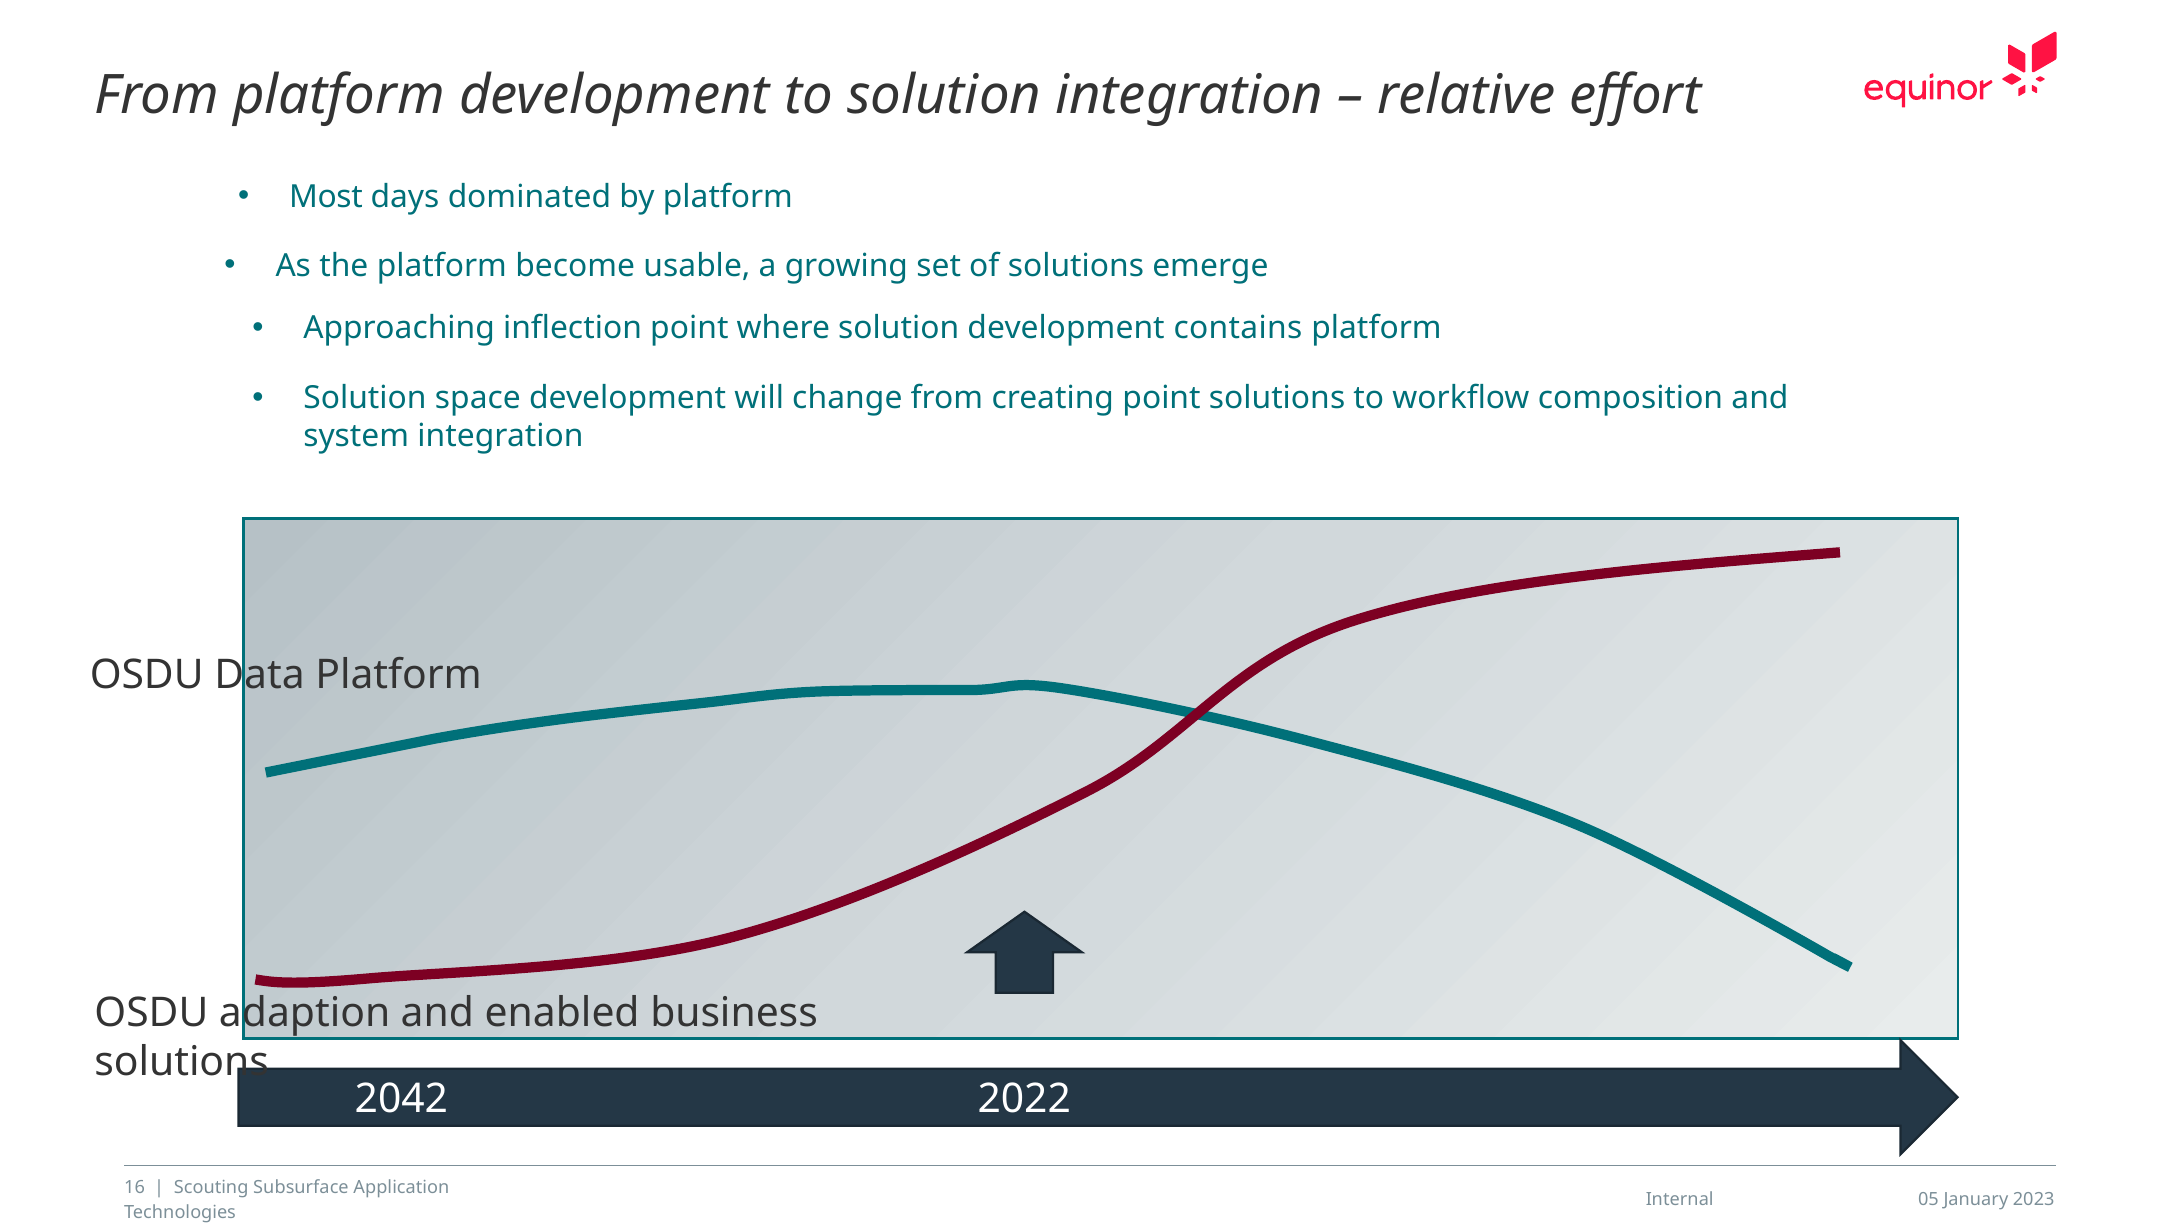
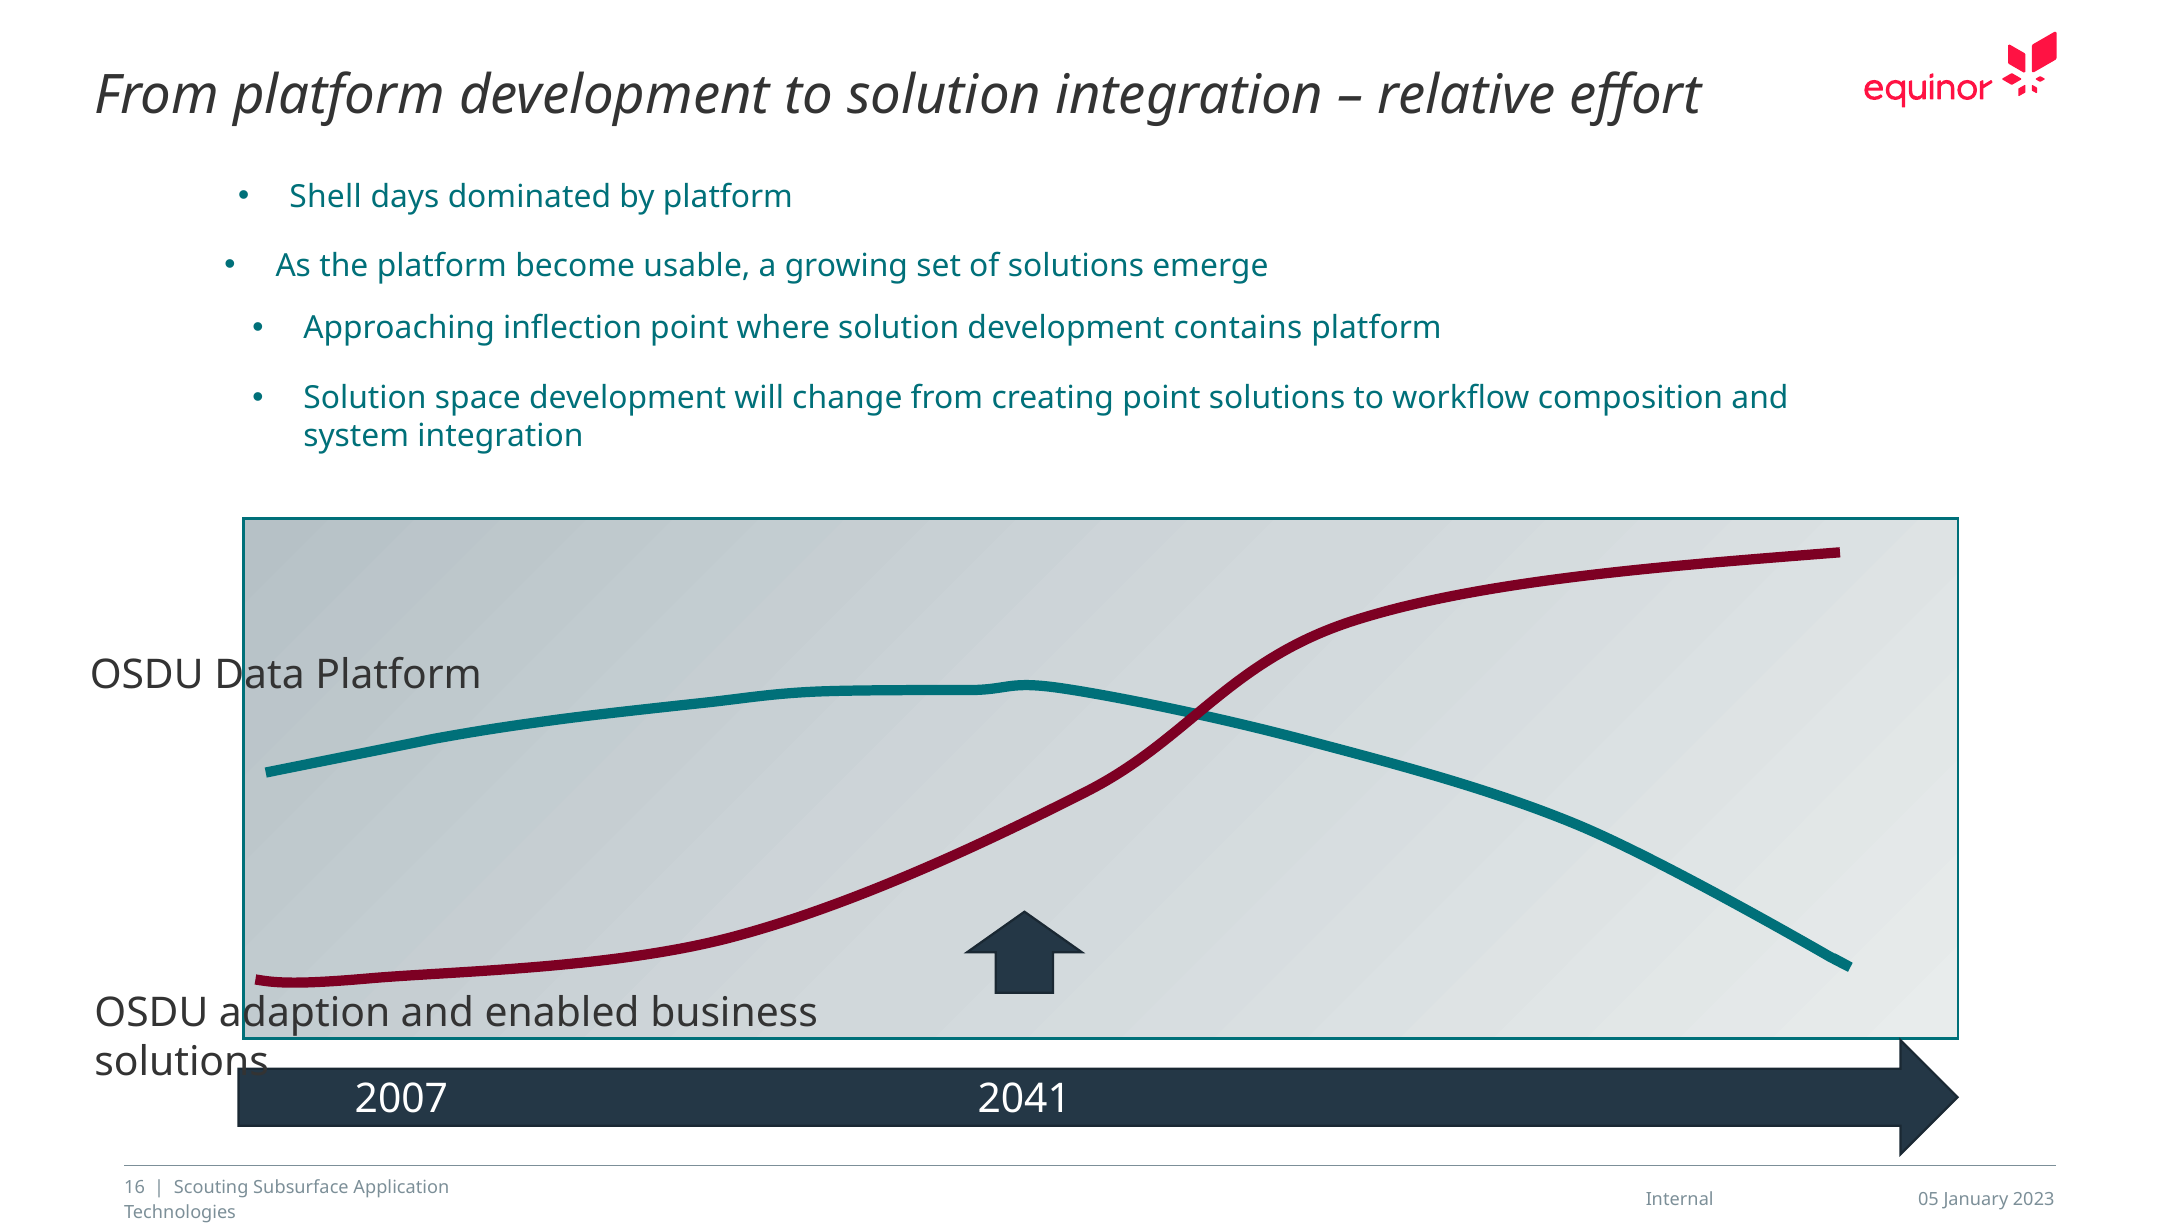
Most: Most -> Shell
2042: 2042 -> 2007
2022: 2022 -> 2041
